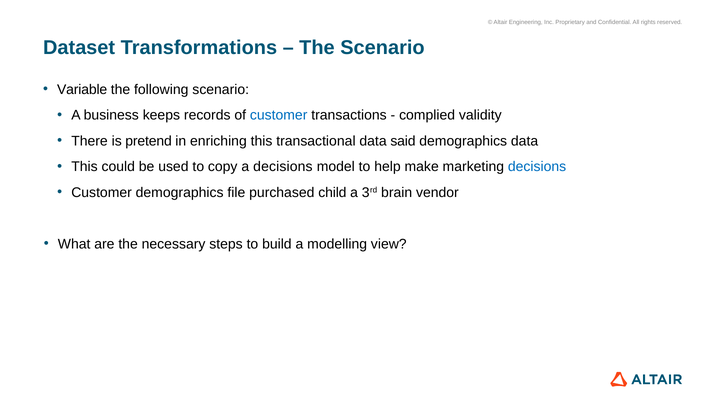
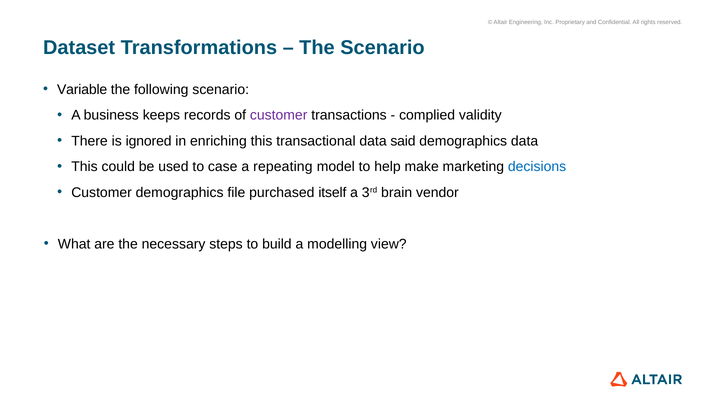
customer at (279, 115) colour: blue -> purple
pretend: pretend -> ignored
copy: copy -> case
a decisions: decisions -> repeating
child: child -> itself
